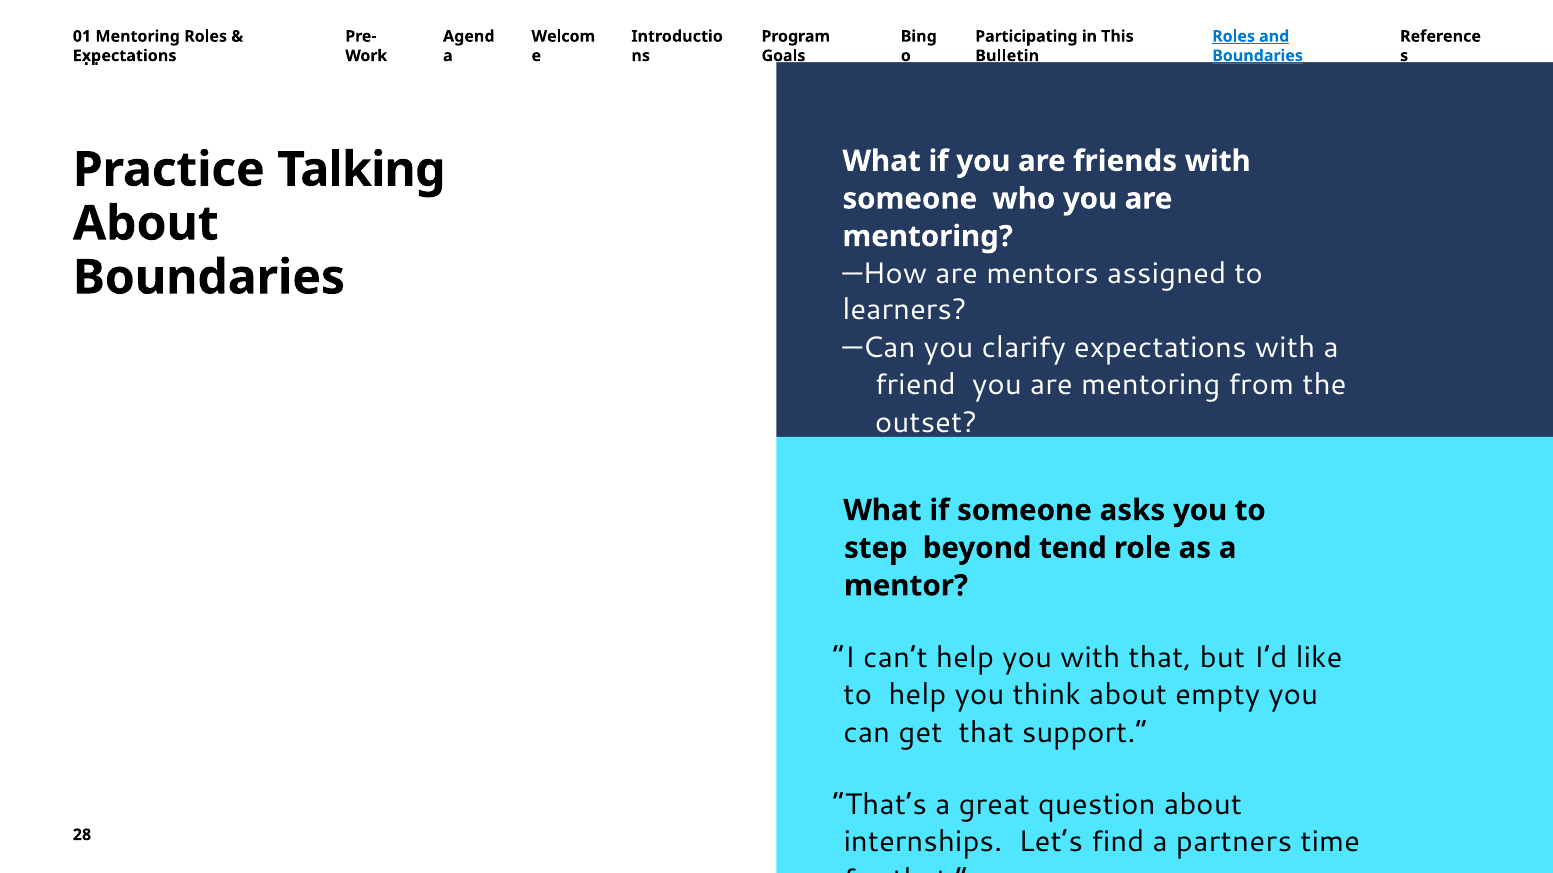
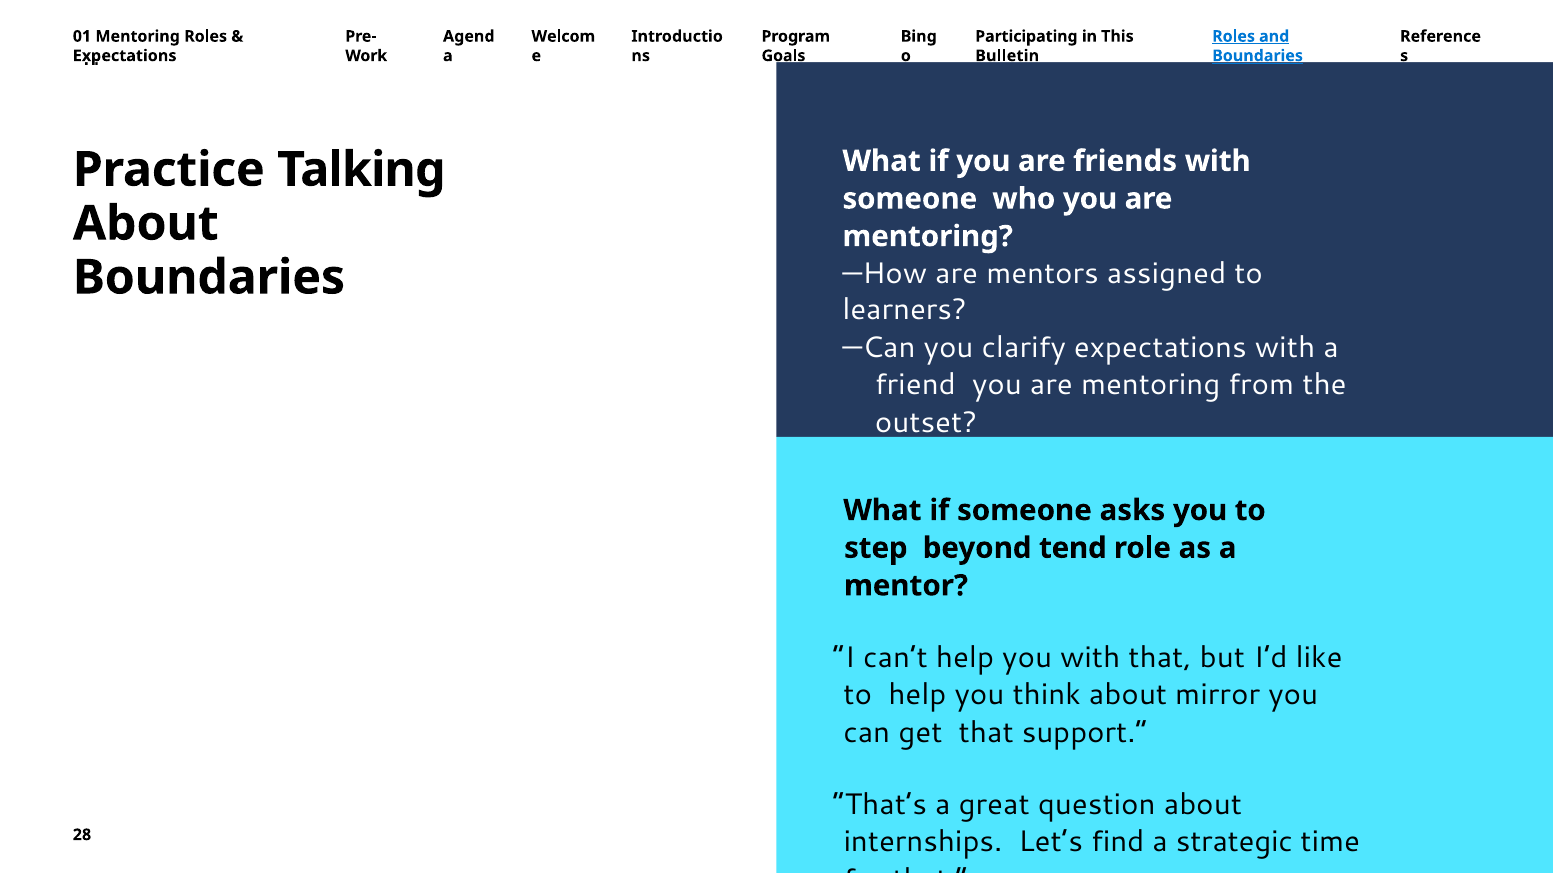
empty: empty -> mirror
partners: partners -> strategic
